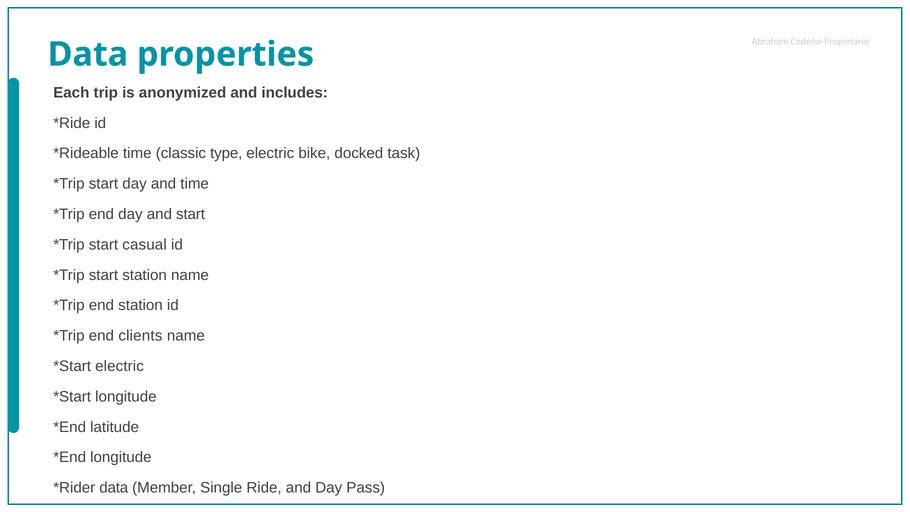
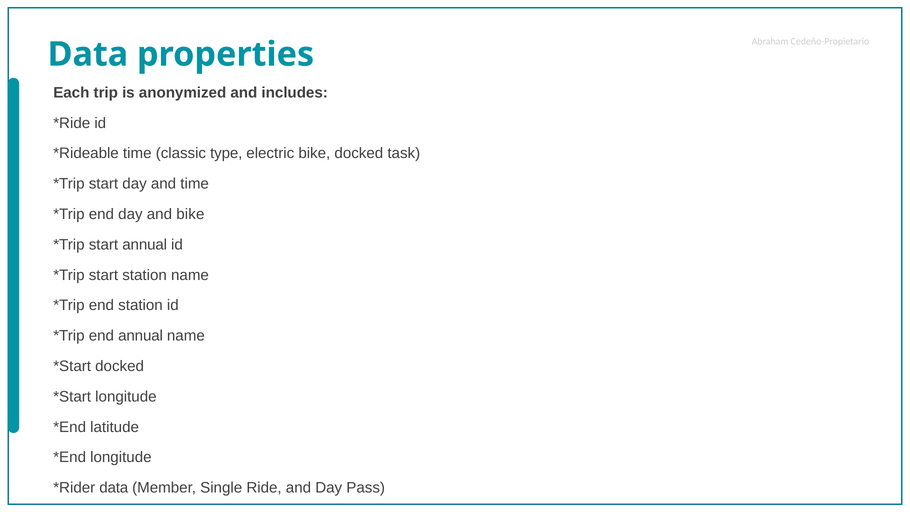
and start: start -> bike
start casual: casual -> annual
end clients: clients -> annual
electric at (120, 366): electric -> docked
